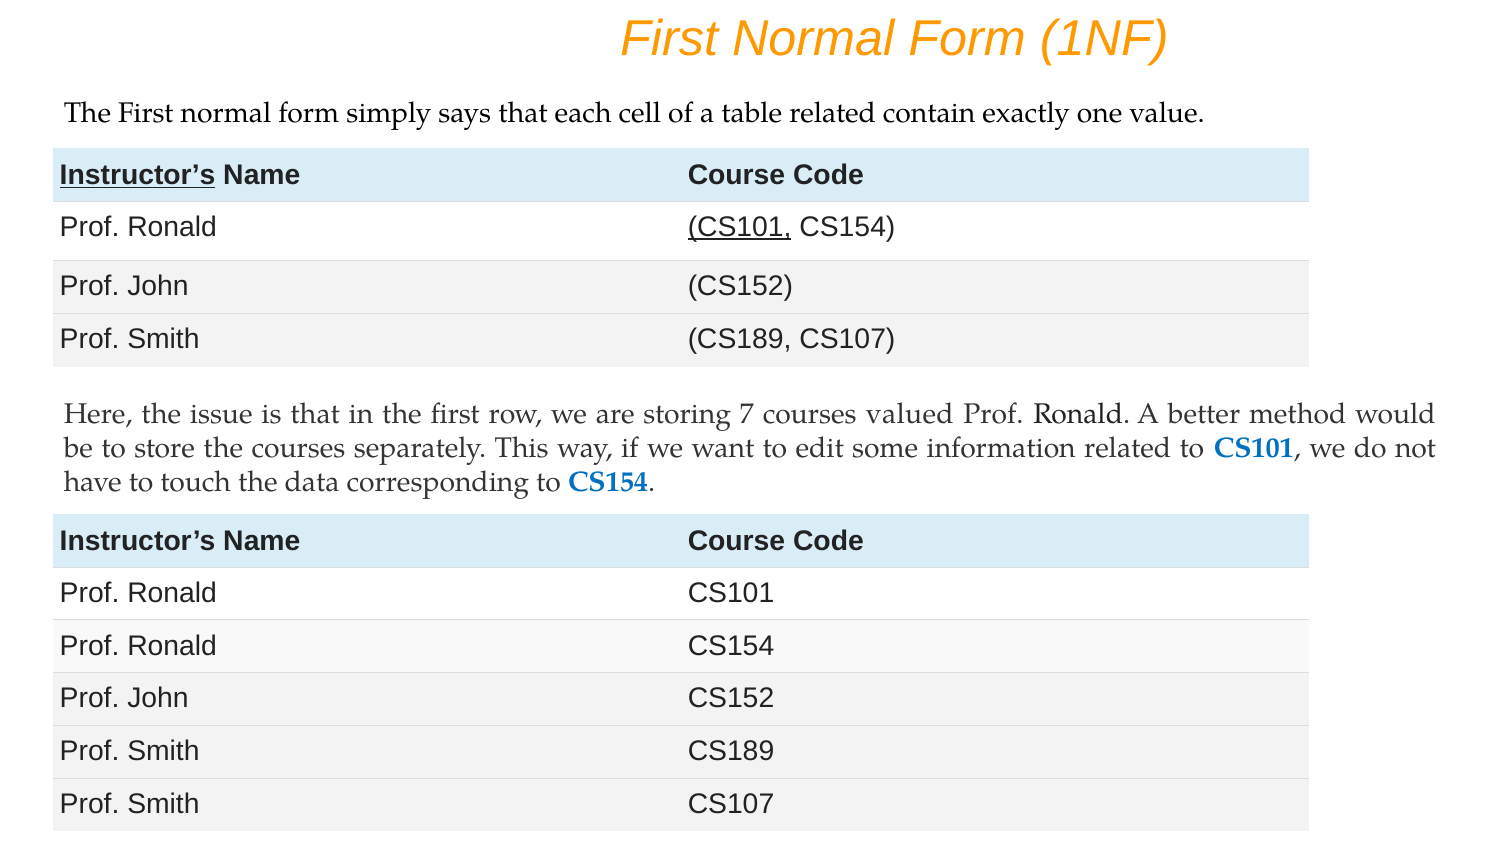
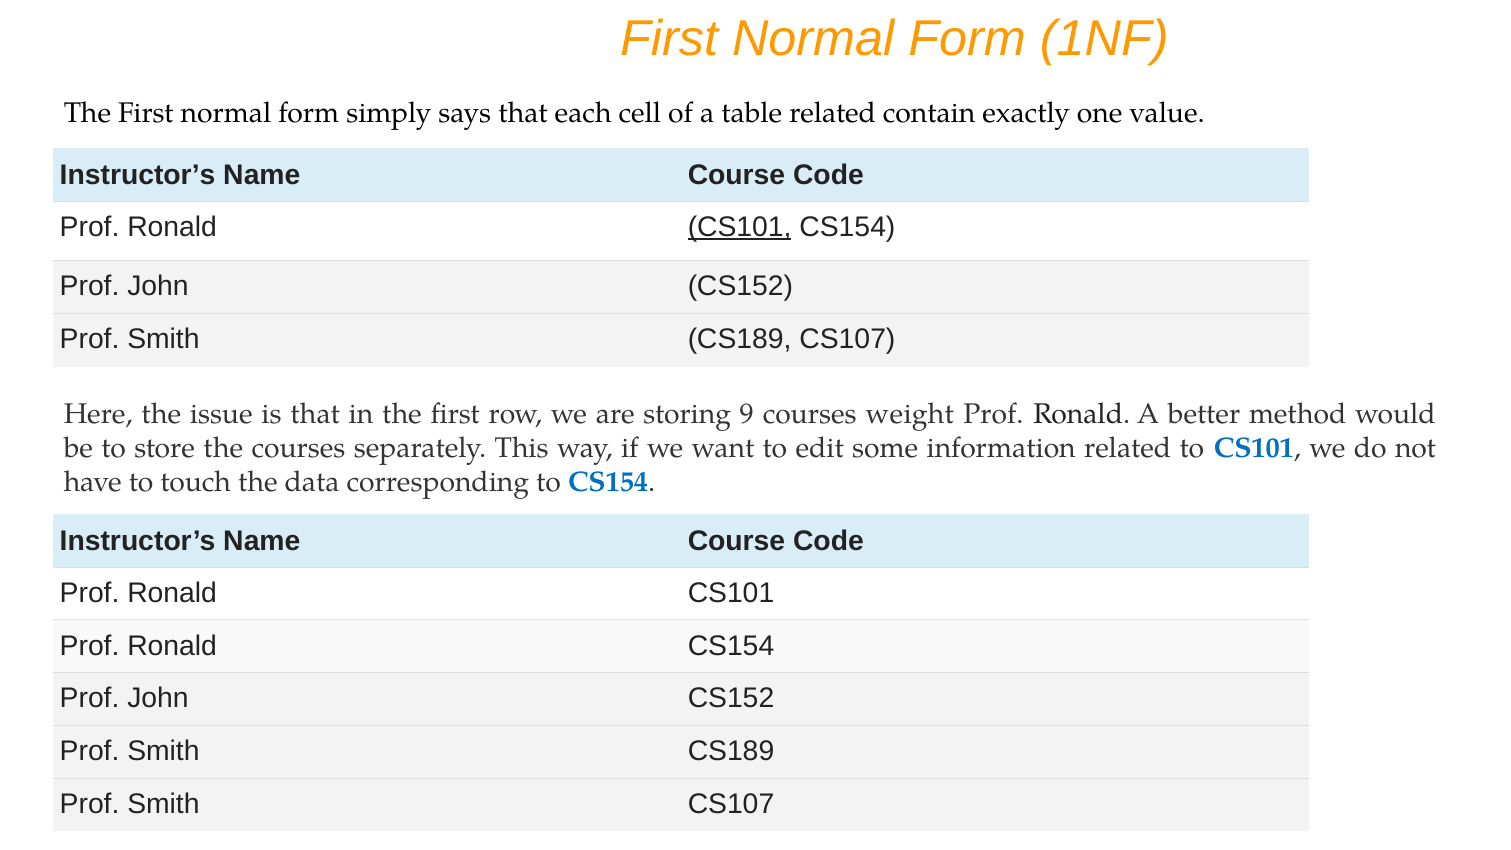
Instructor’s at (138, 175) underline: present -> none
7: 7 -> 9
valued: valued -> weight
